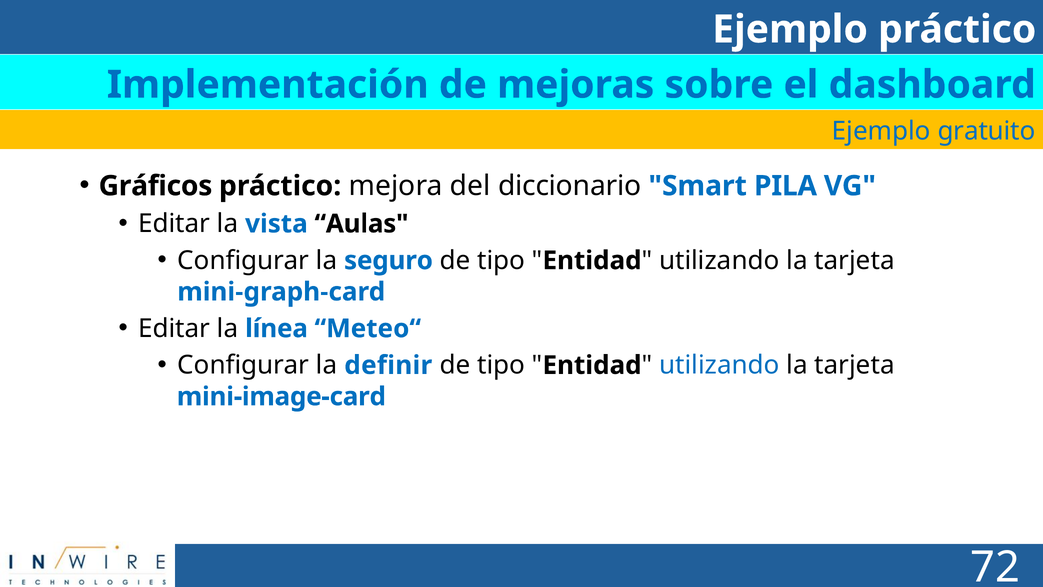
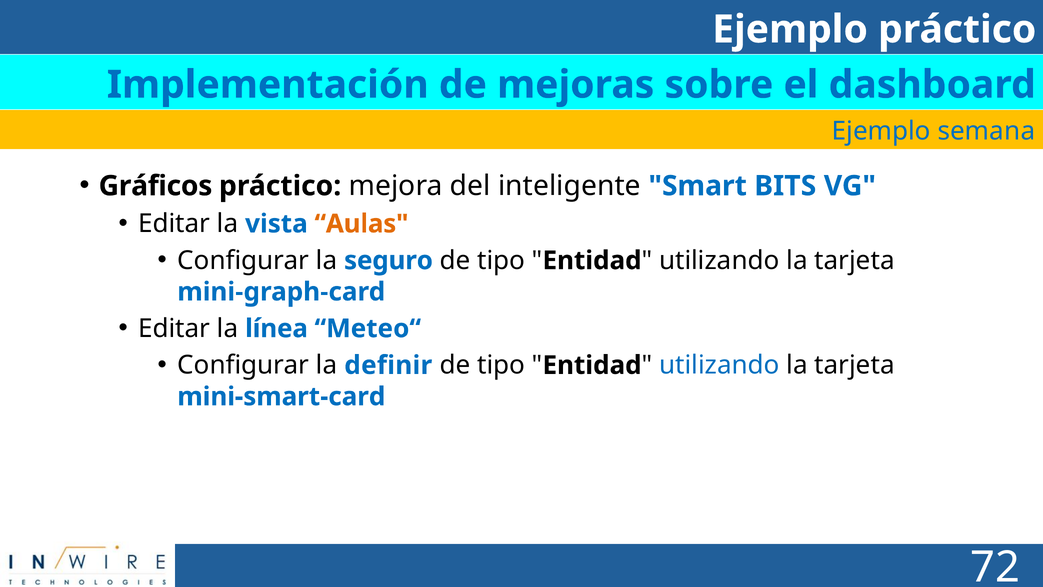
gratuito: gratuito -> semana
diccionario: diccionario -> inteligente
PILA: PILA -> BITS
Aulas colour: black -> orange
mini-image-card: mini-image-card -> mini-smart-card
